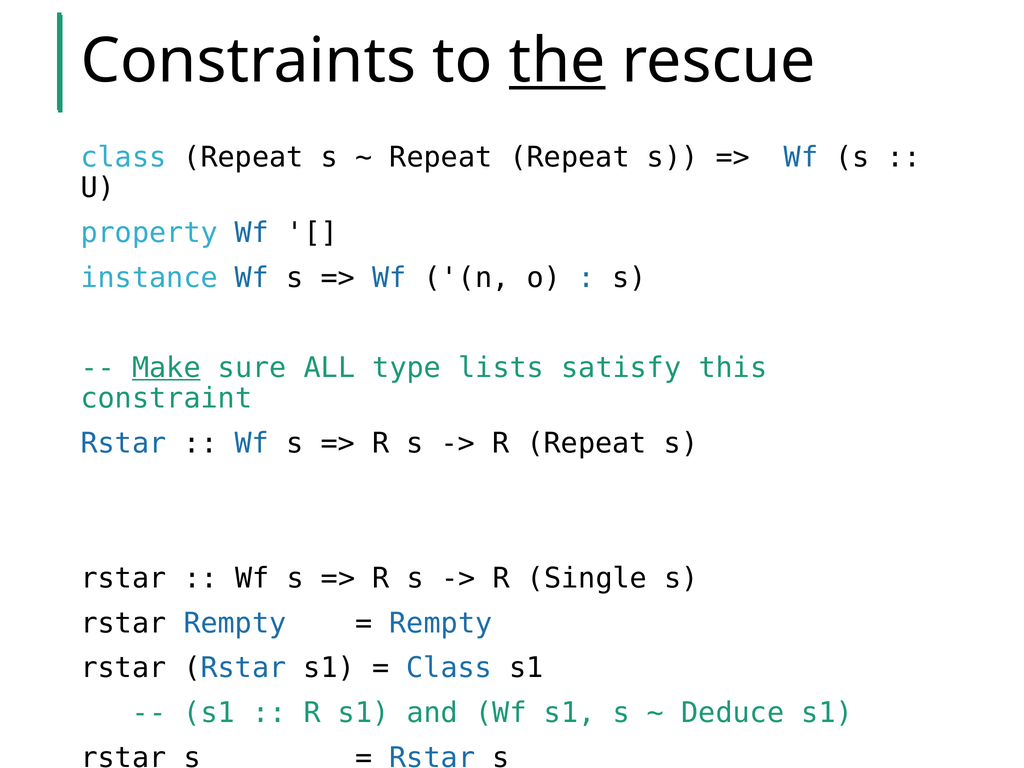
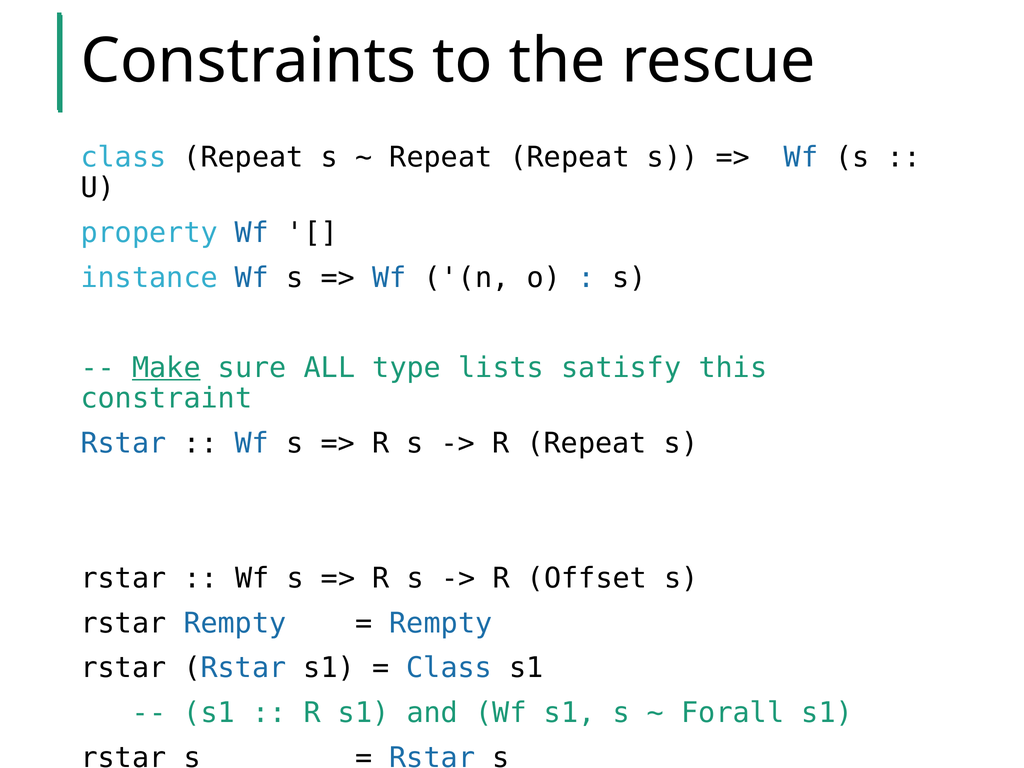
the underline: present -> none
Single: Single -> Offset
Deduce: Deduce -> Forall
